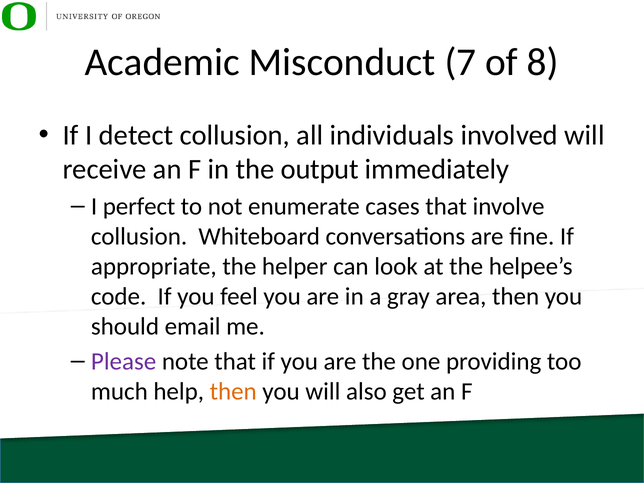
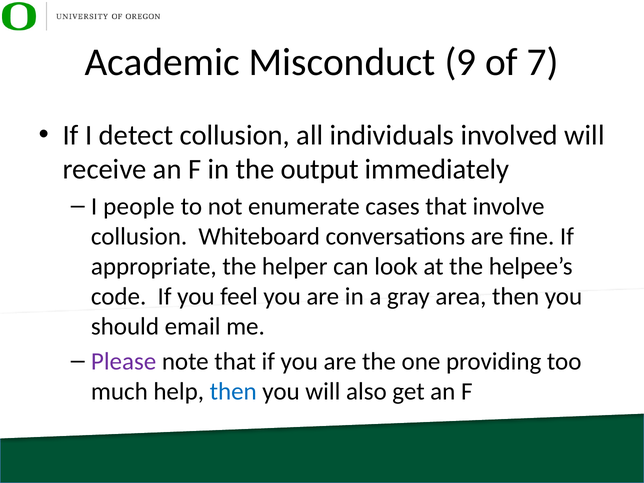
7: 7 -> 9
8: 8 -> 7
perfect: perfect -> people
then at (233, 391) colour: orange -> blue
